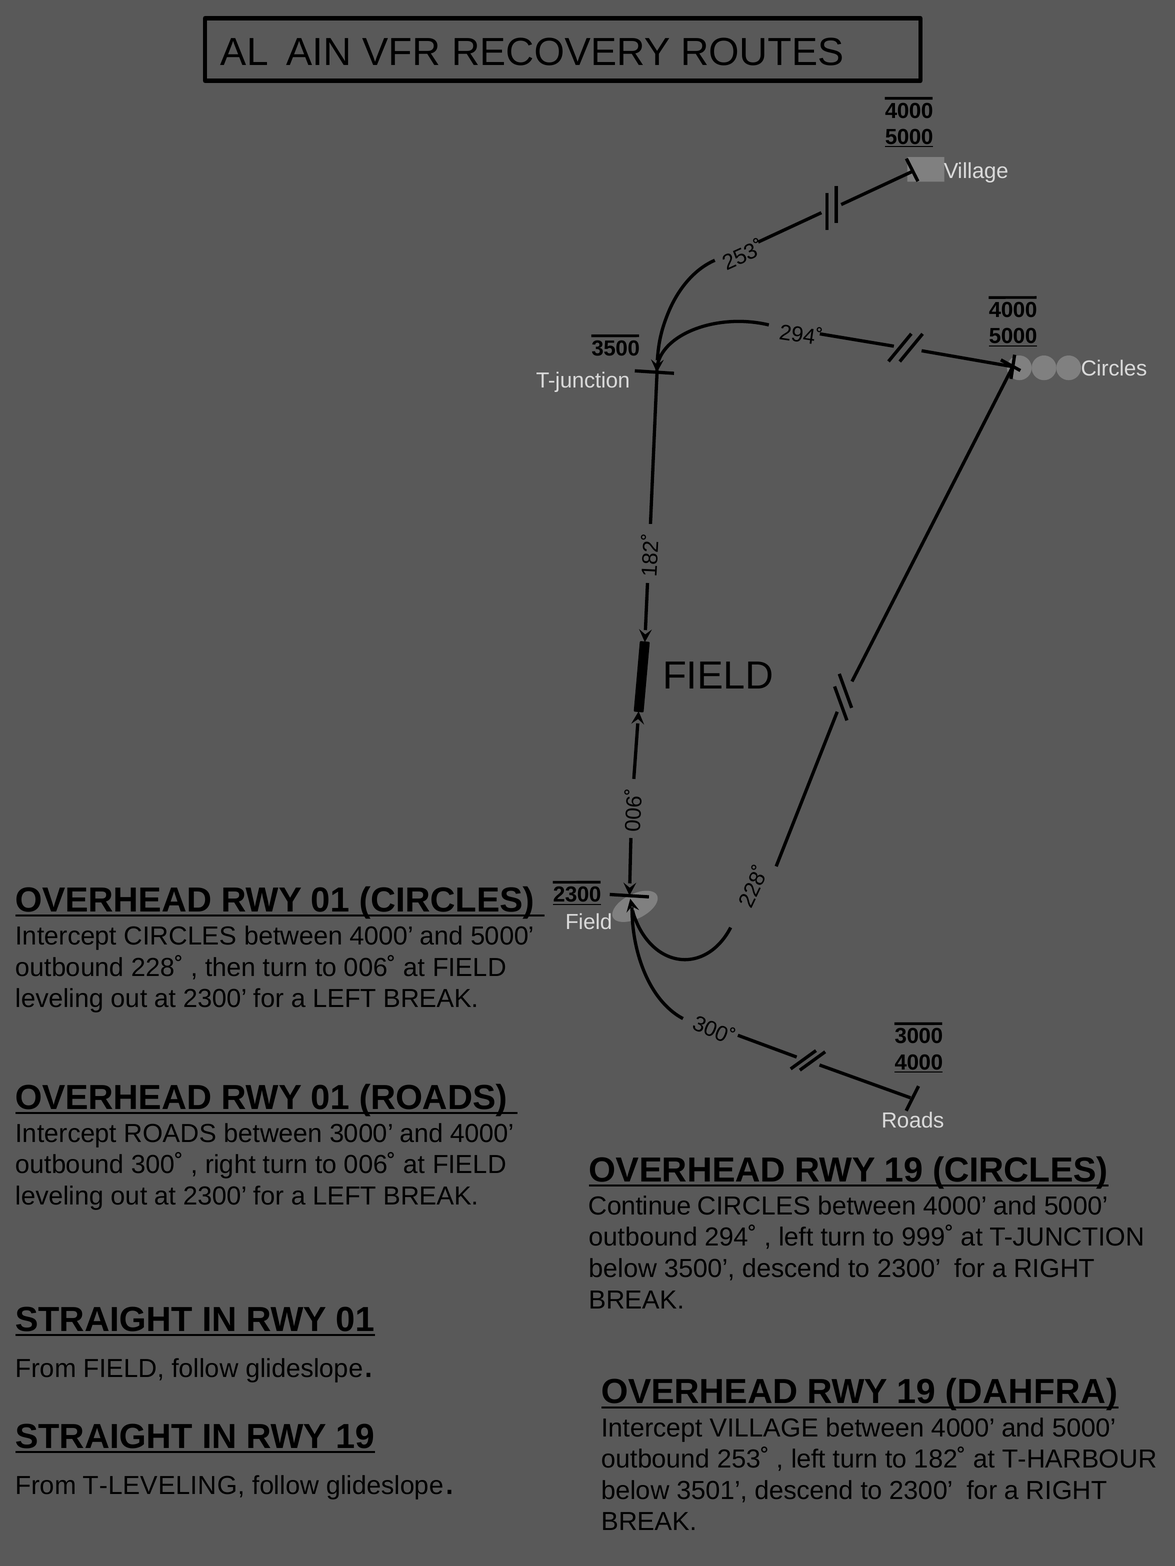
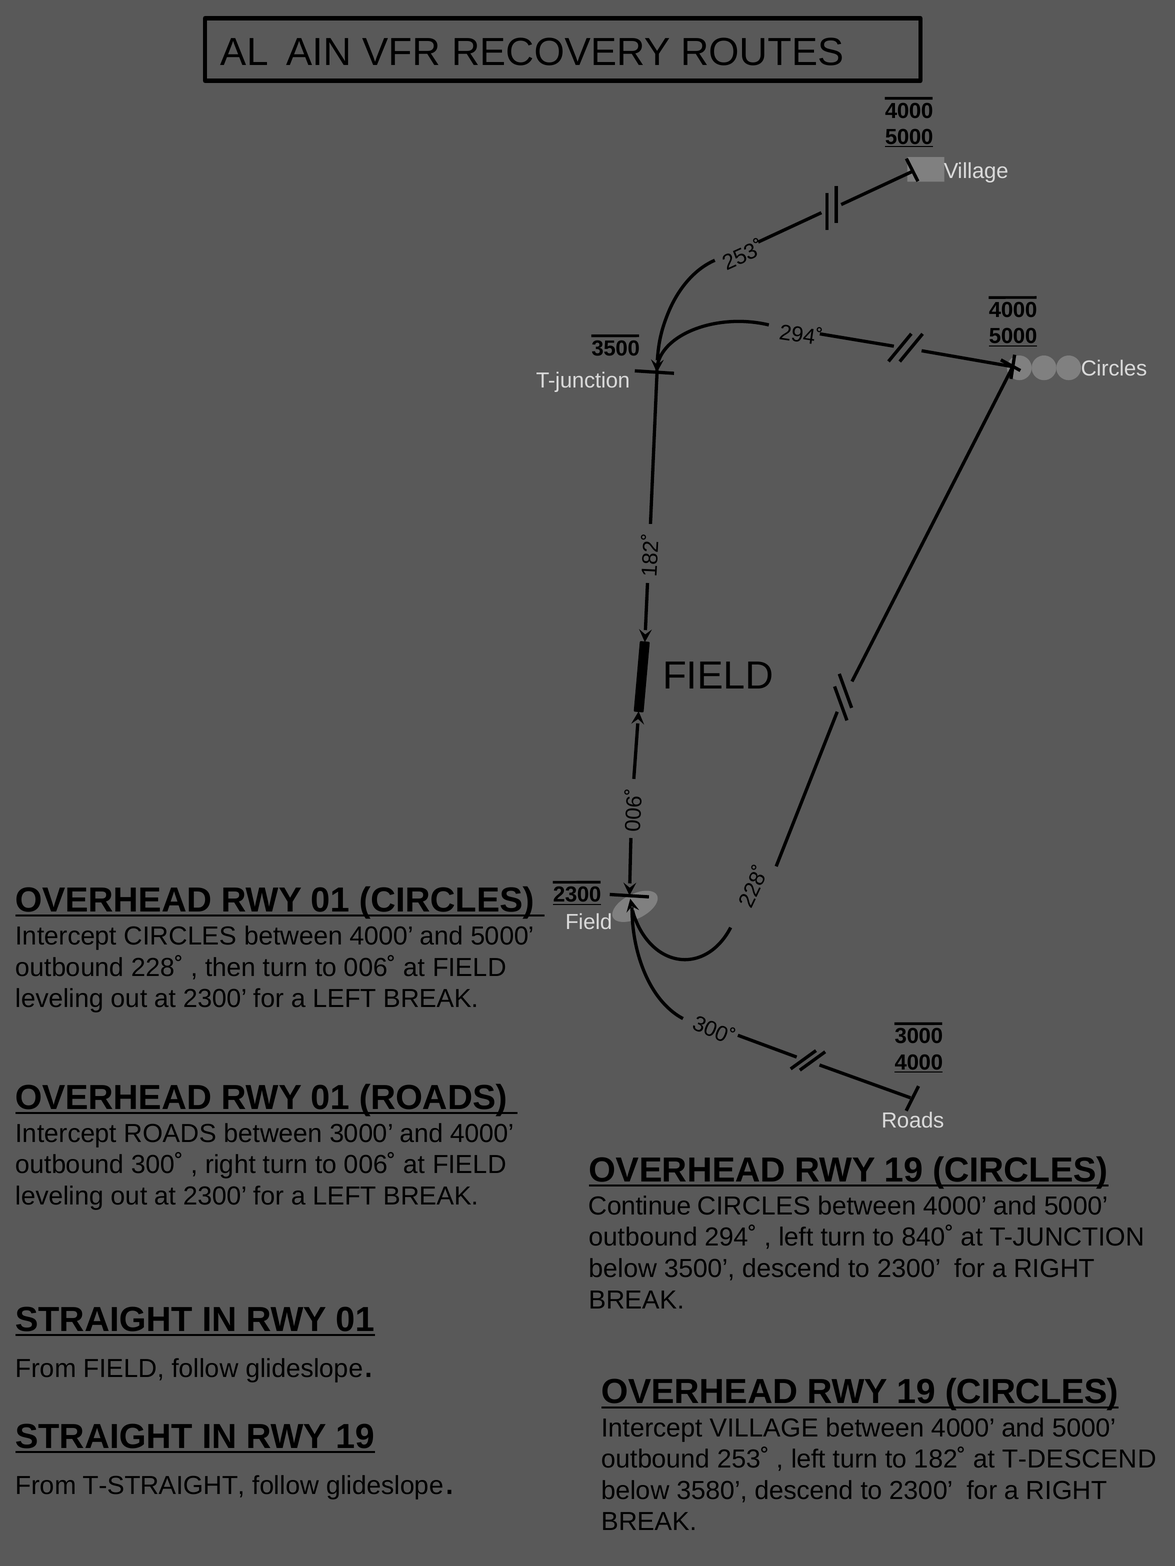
999˚: 999˚ -> 840˚
DAHFRA at (1031, 1393): DAHFRA -> CIRCLES
T-HARBOUR: T-HARBOUR -> T-DESCEND
T-LEVELING: T-LEVELING -> T-STRAIGHT
3501: 3501 -> 3580
